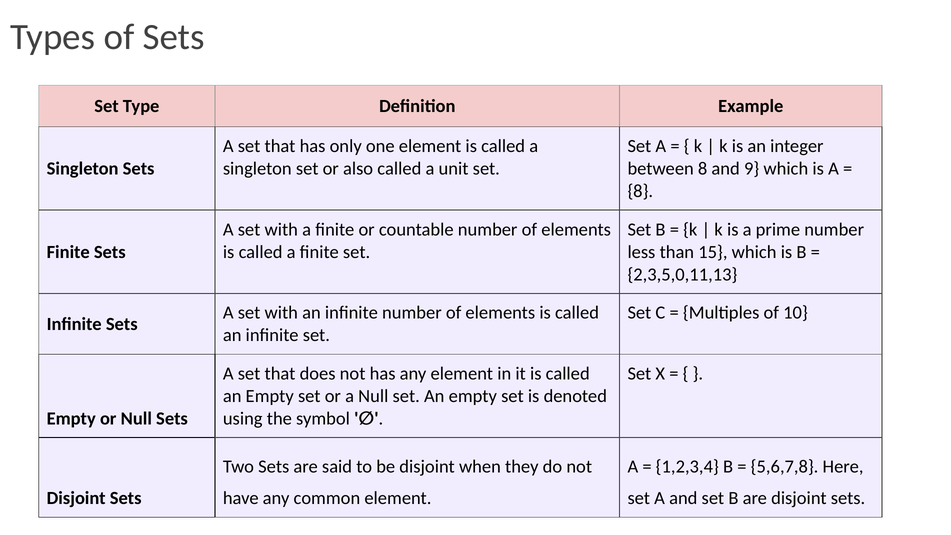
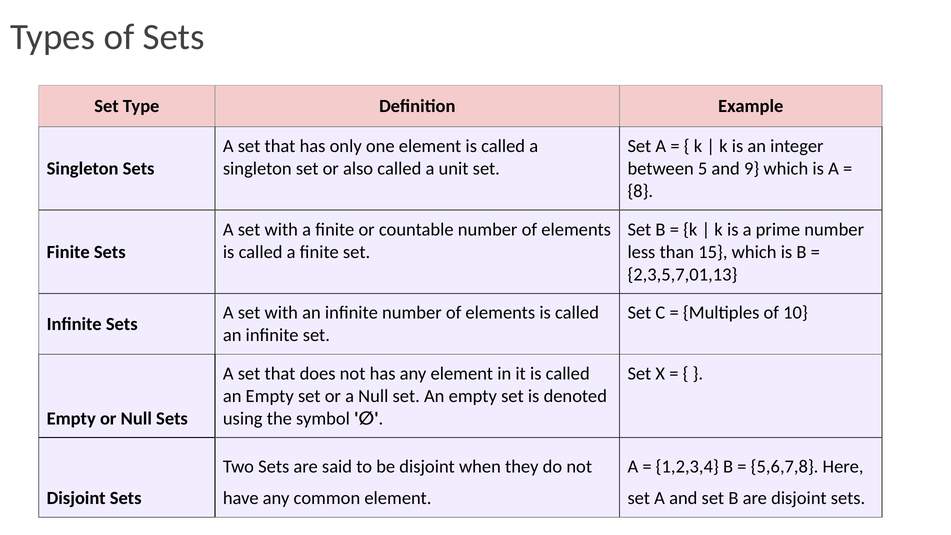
between 8: 8 -> 5
2,3,5,0,11,13: 2,3,5,0,11,13 -> 2,3,5,7,01,13
